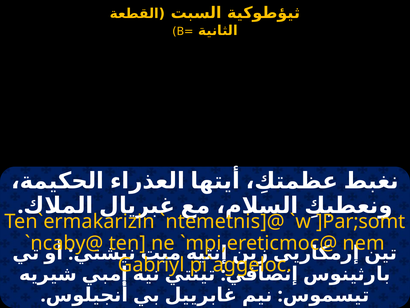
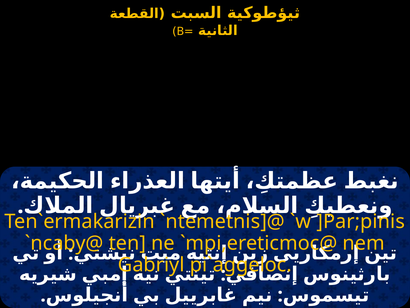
]Par;somt: ]Par;somt -> ]Par;pinis
